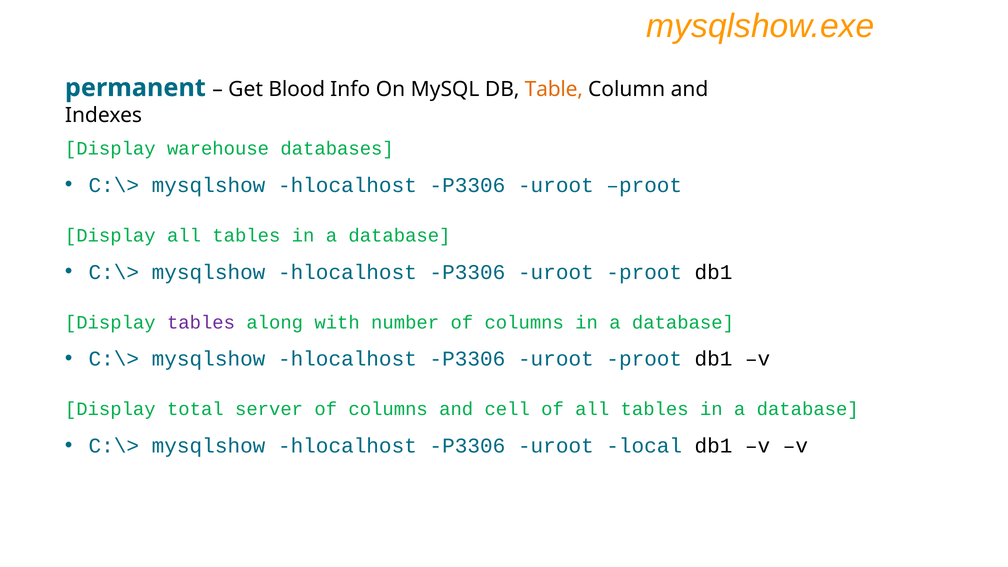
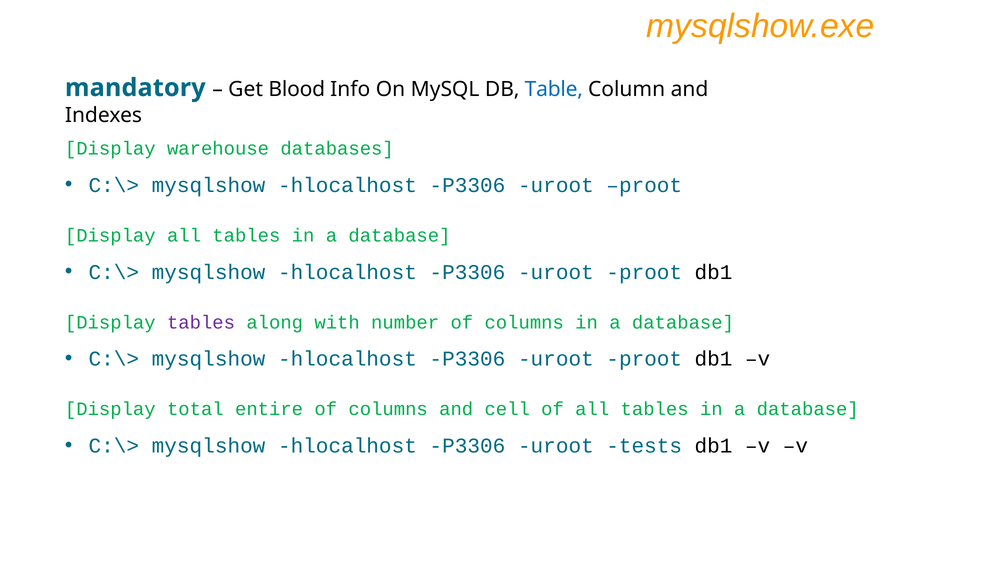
permanent: permanent -> mandatory
Table colour: orange -> blue
server: server -> entire
local: local -> tests
